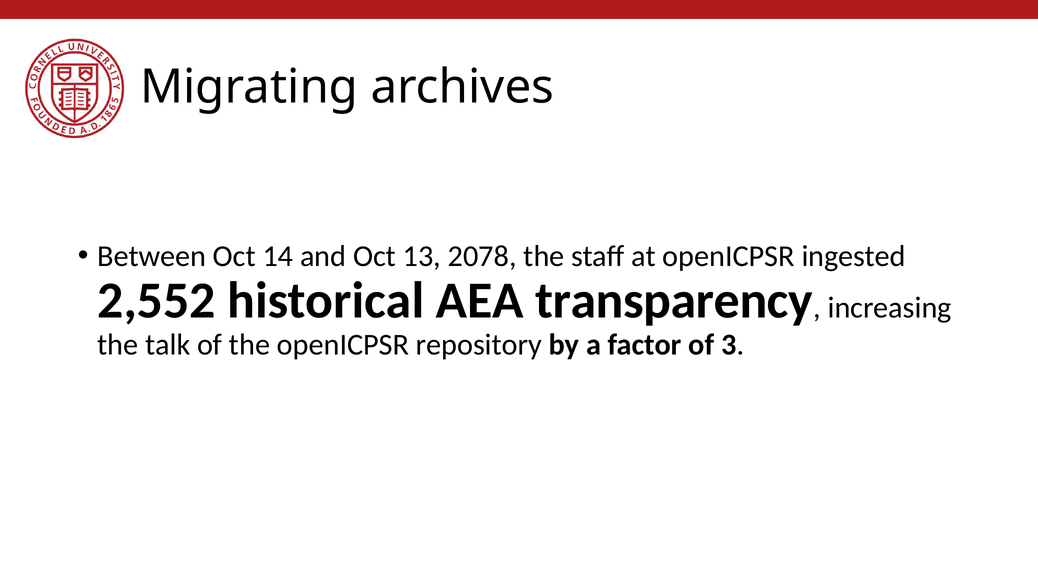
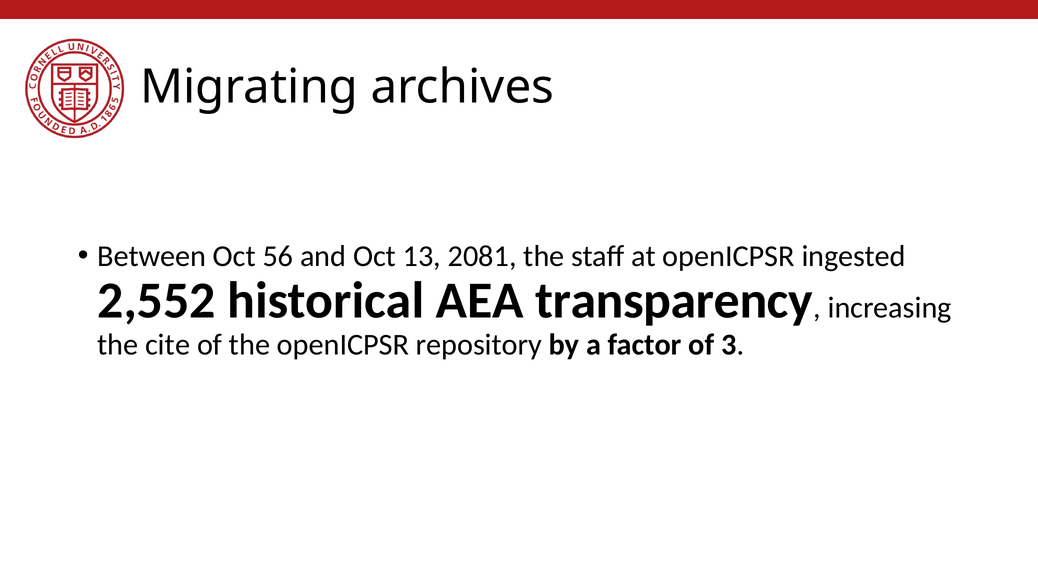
14: 14 -> 56
2078: 2078 -> 2081
talk: talk -> cite
